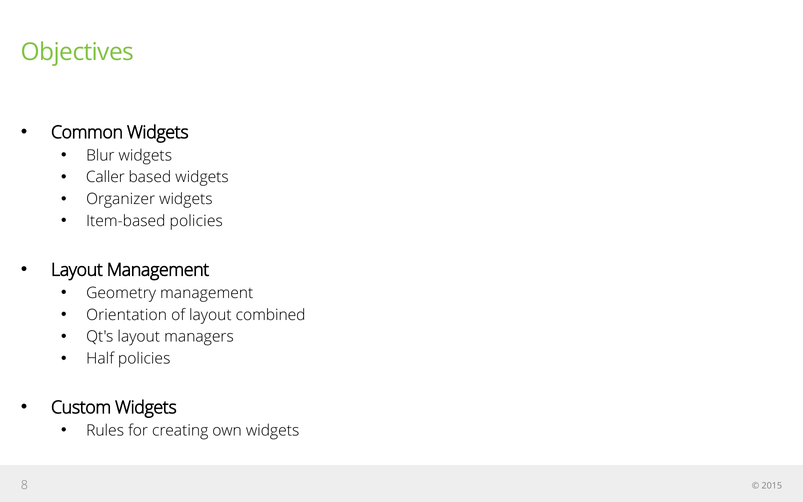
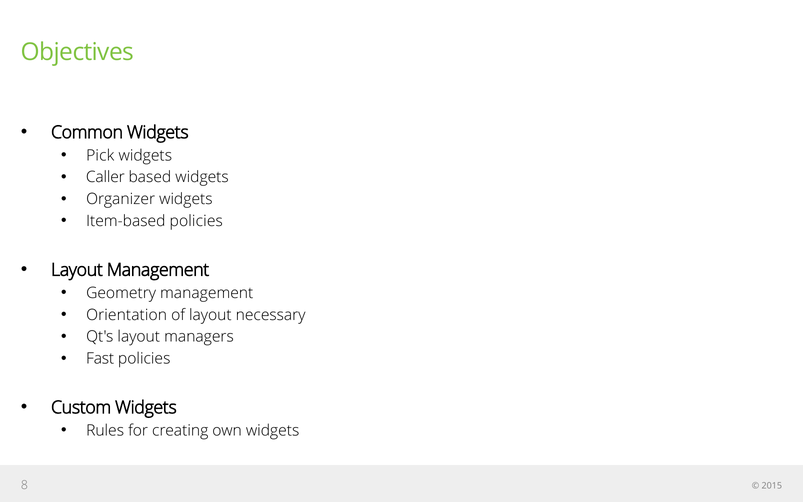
Blur: Blur -> Pick
combined: combined -> necessary
Half: Half -> Fast
